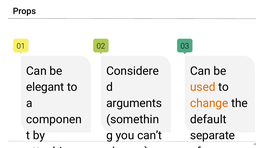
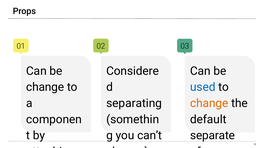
elegant at (45, 87): elegant -> change
used colour: orange -> blue
arguments: arguments -> separating
